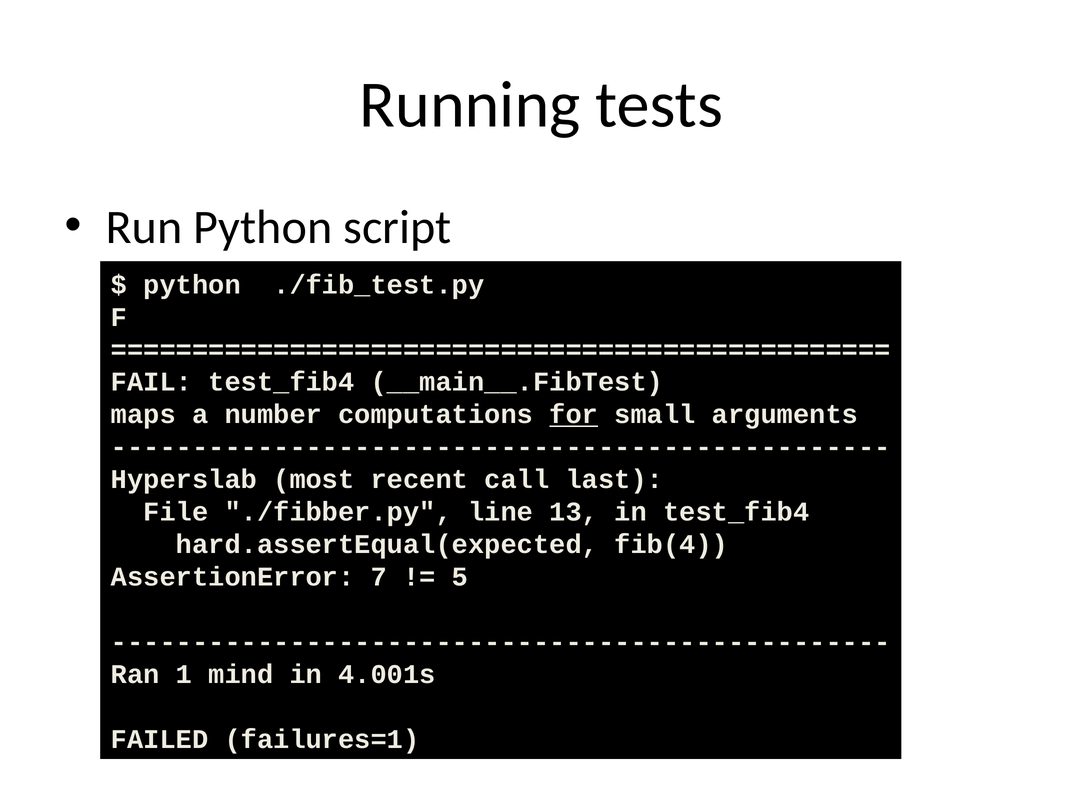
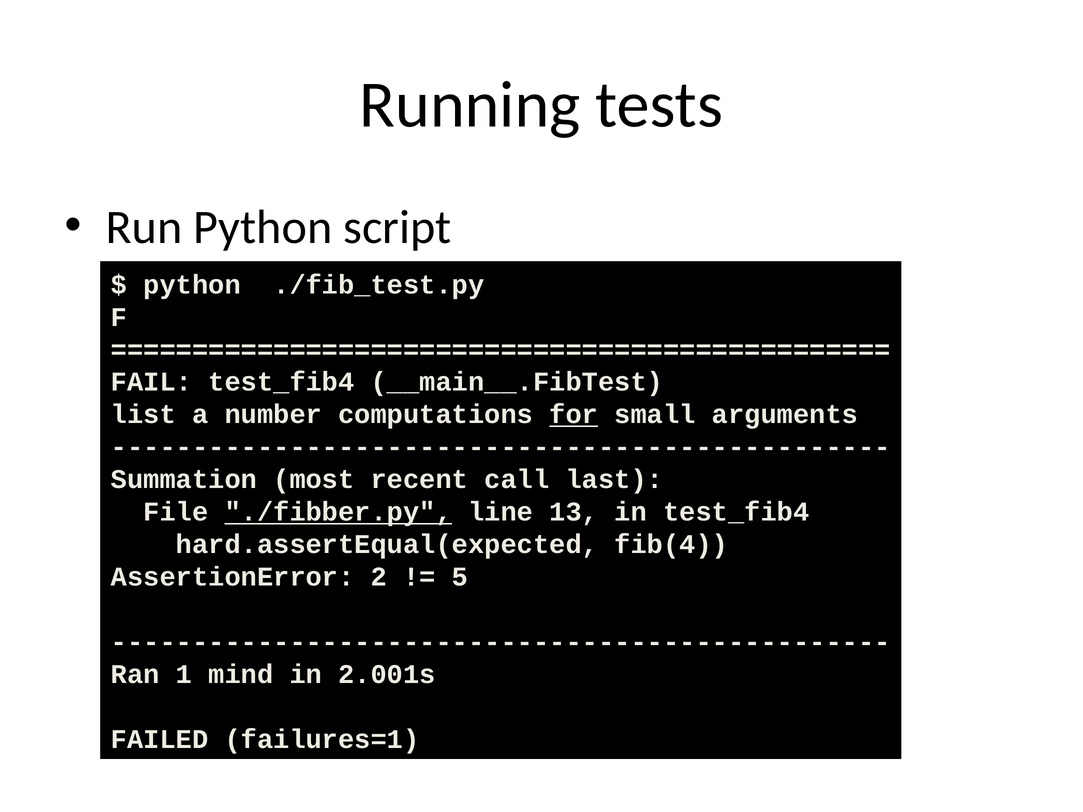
maps: maps -> list
Hyperslab: Hyperslab -> Summation
./fibber.py underline: none -> present
7: 7 -> 2
4.001s: 4.001s -> 2.001s
